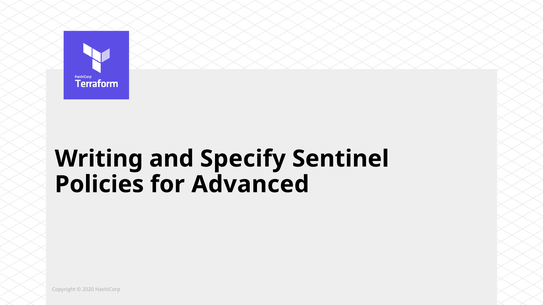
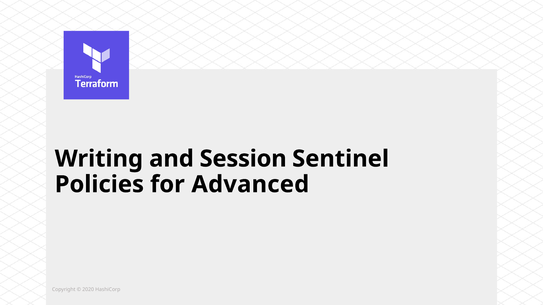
Specify: Specify -> Session
